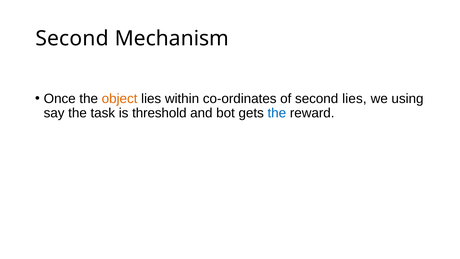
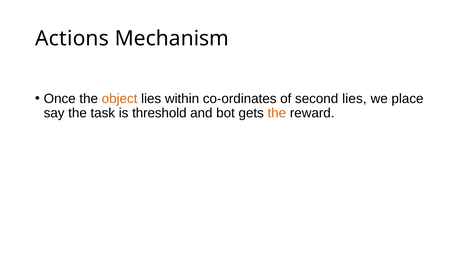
Second at (72, 39): Second -> Actions
using: using -> place
the at (277, 113) colour: blue -> orange
